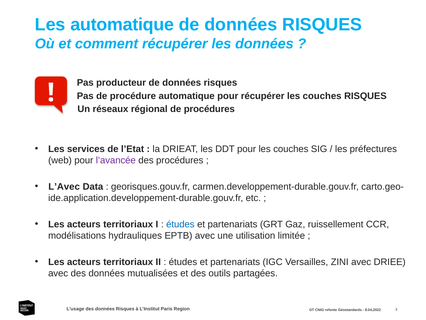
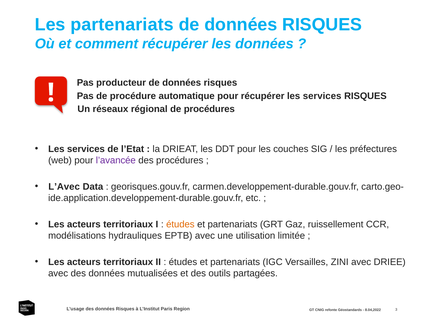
Les automatique: automatique -> partenariats
récupérer les couches: couches -> services
études at (180, 224) colour: blue -> orange
